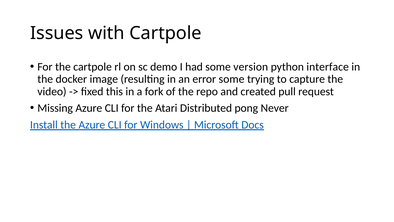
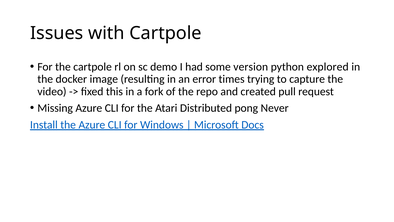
interface: interface -> explored
error some: some -> times
